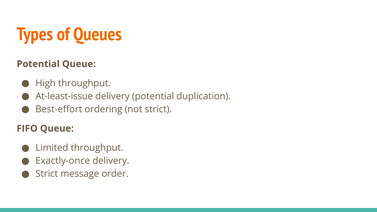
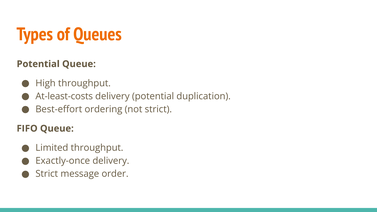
At-least-issue: At-least-issue -> At-least-costs
